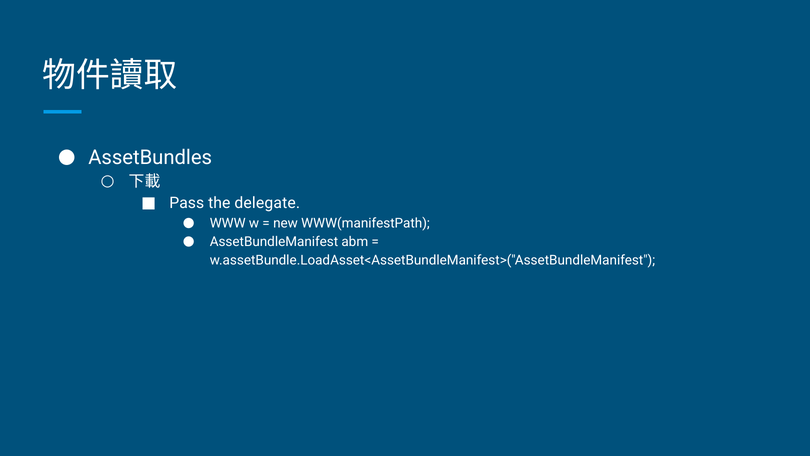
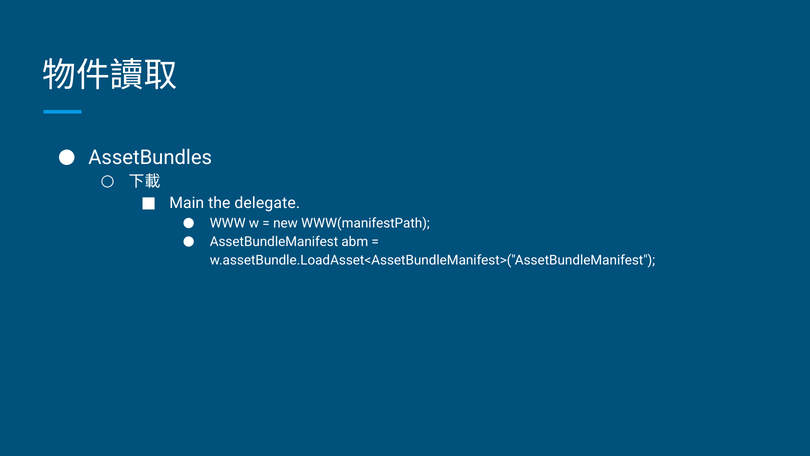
Pass: Pass -> Main
